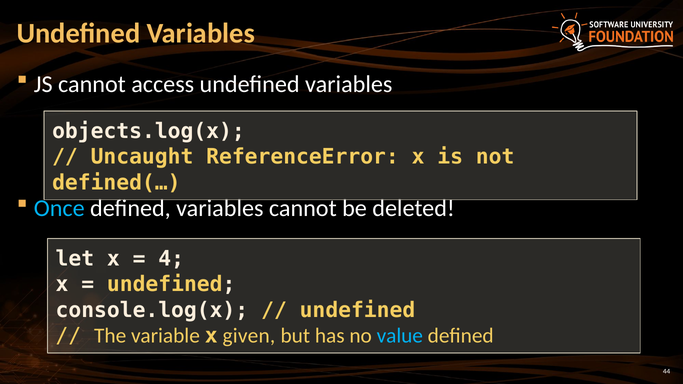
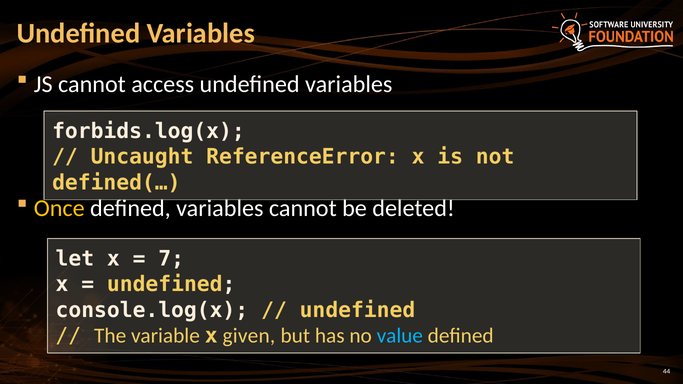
objects.log(x: objects.log(x -> forbids.log(x
Once colour: light blue -> yellow
4: 4 -> 7
